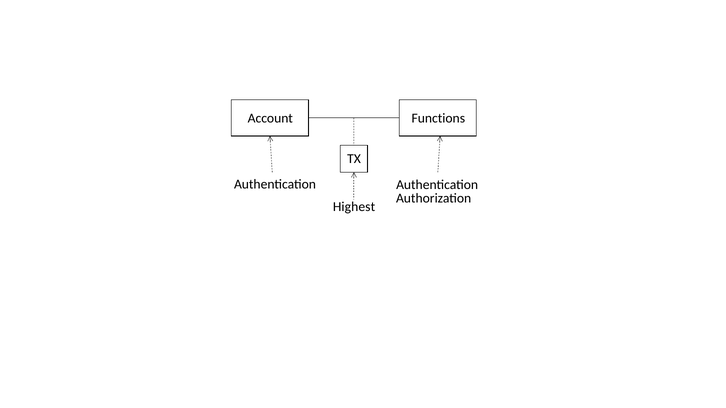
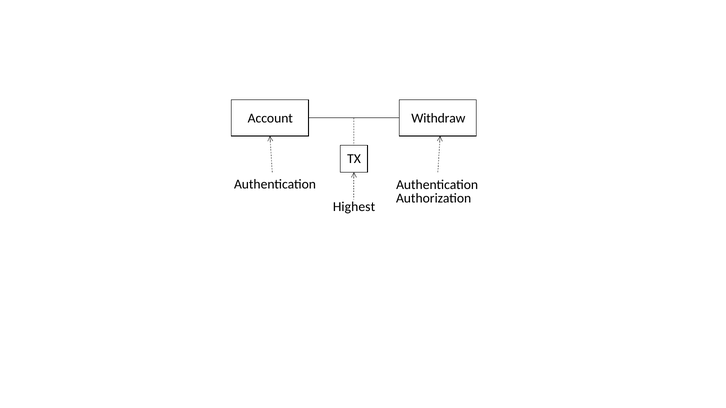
Functions: Functions -> Withdraw
